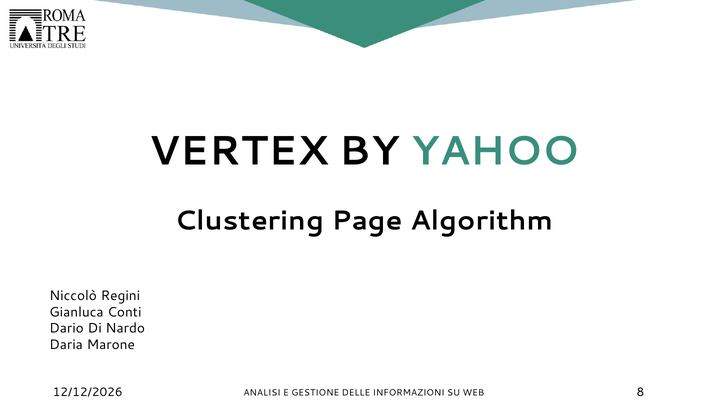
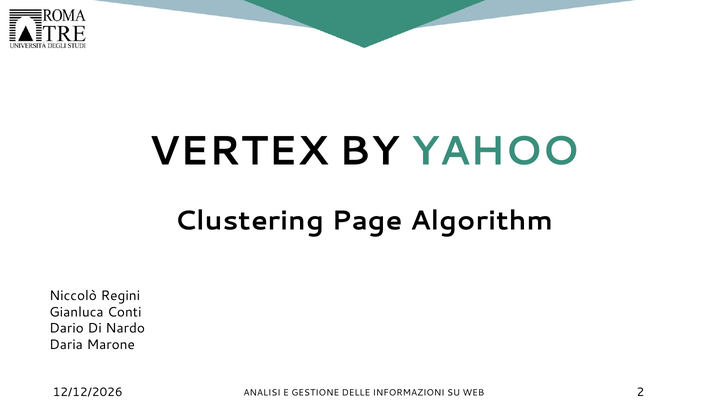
8: 8 -> 2
